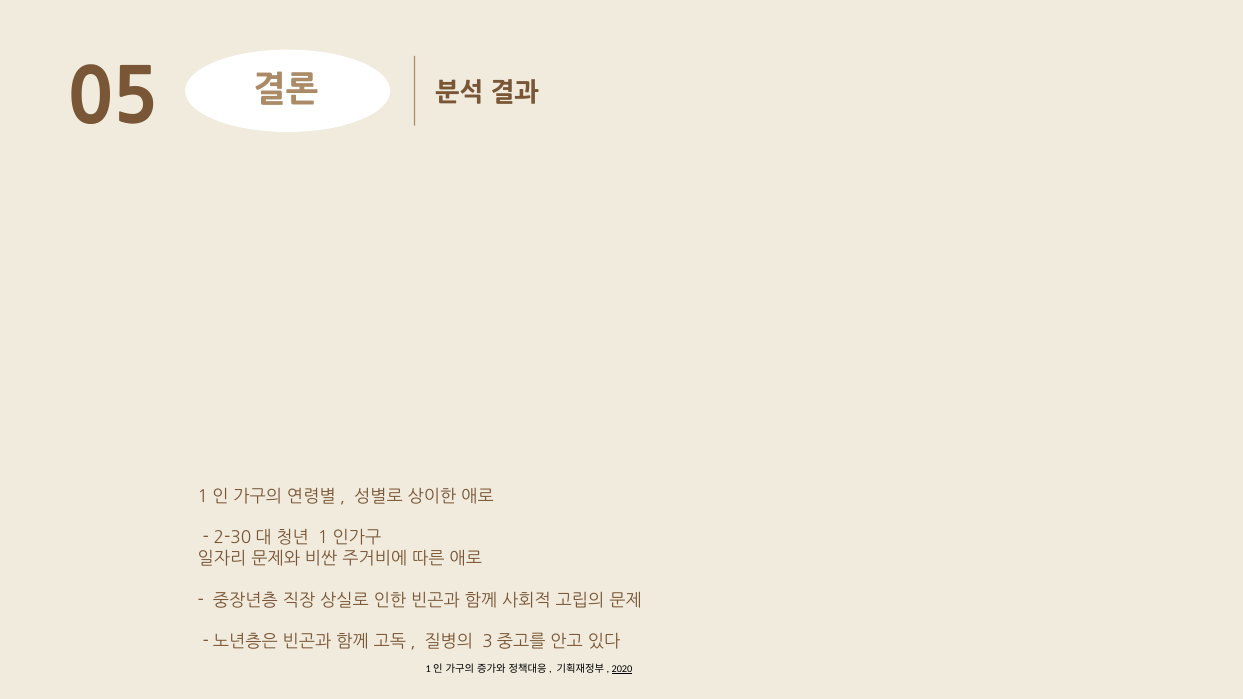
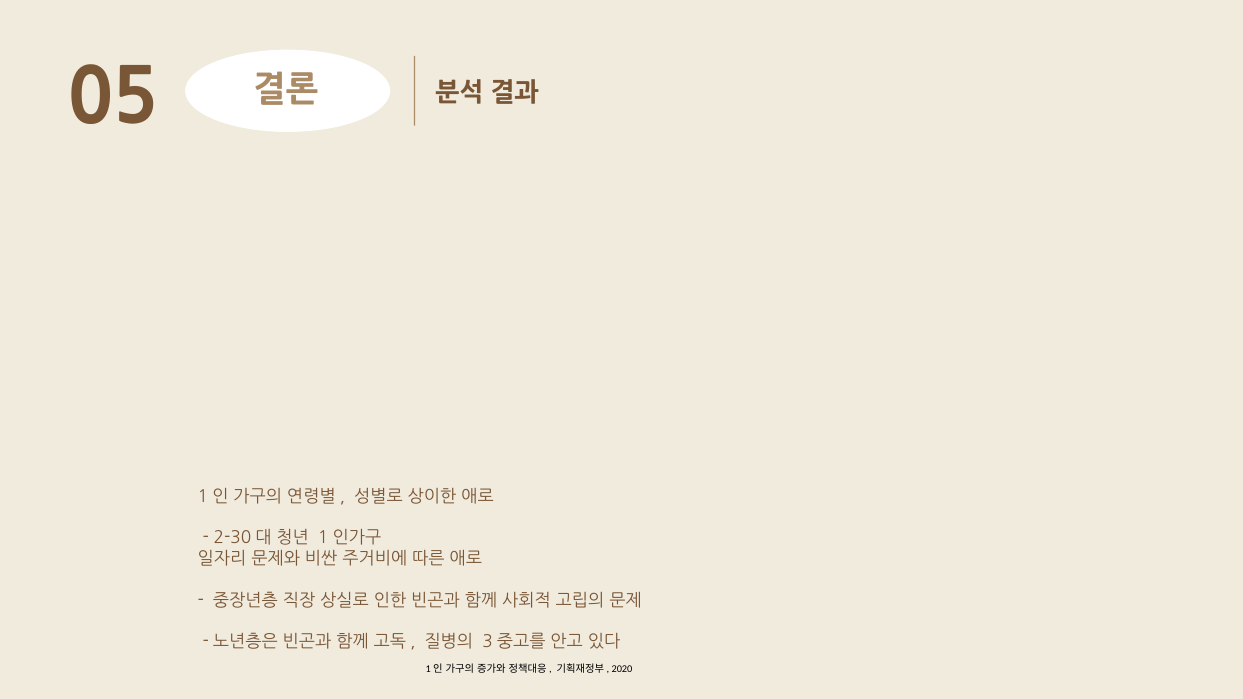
2020 underline: present -> none
